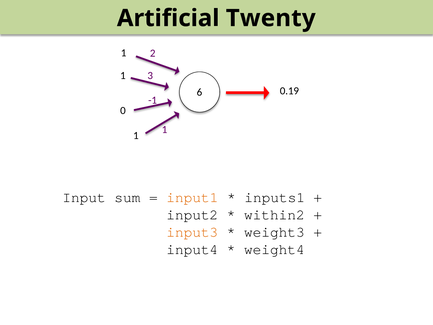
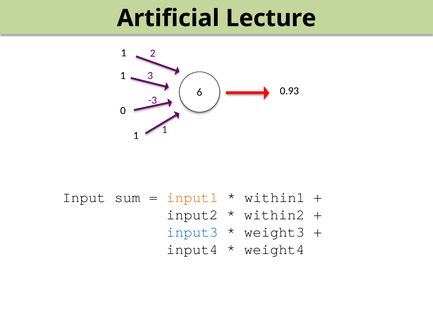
Twenty: Twenty -> Lecture
0.19: 0.19 -> 0.93
-1: -1 -> -3
inputs1: inputs1 -> within1
input3 colour: orange -> blue
